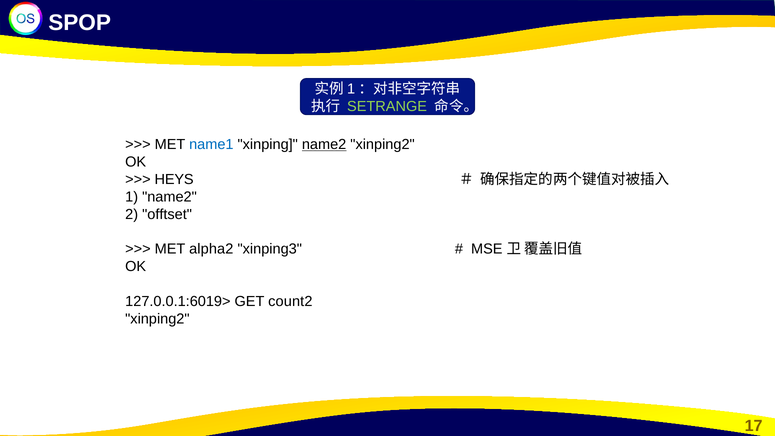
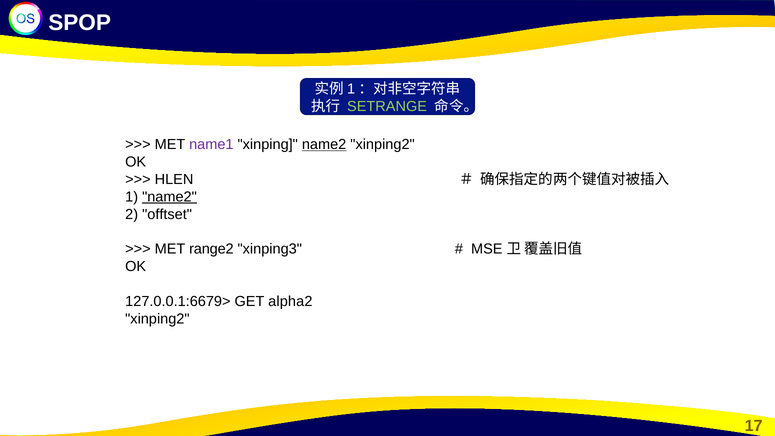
name1 colour: blue -> purple
HEYS: HEYS -> HLEN
name2 at (169, 197) underline: none -> present
alpha2: alpha2 -> range2
127.0.0.1:6019>: 127.0.0.1:6019> -> 127.0.0.1:6679>
count2: count2 -> alpha2
